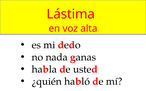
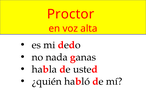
Lástima: Lástima -> Proctor
